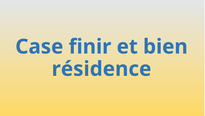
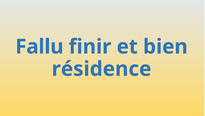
Case: Case -> Fallu
